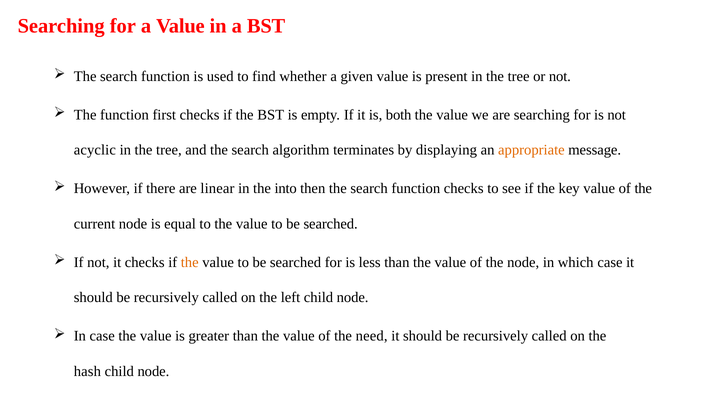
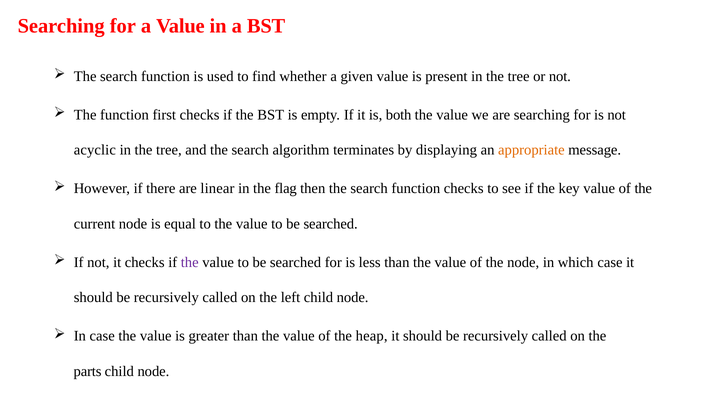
into: into -> flag
the at (190, 262) colour: orange -> purple
need: need -> heap
hash: hash -> parts
